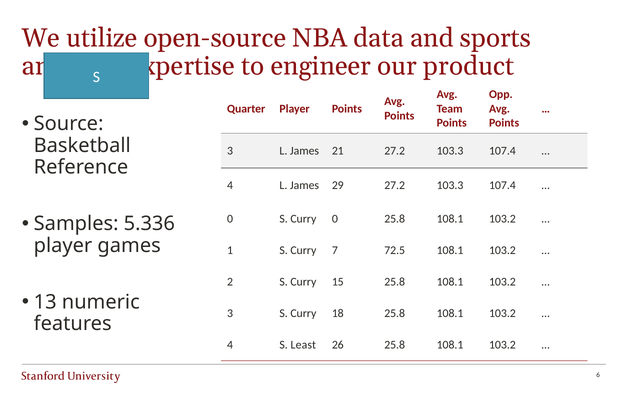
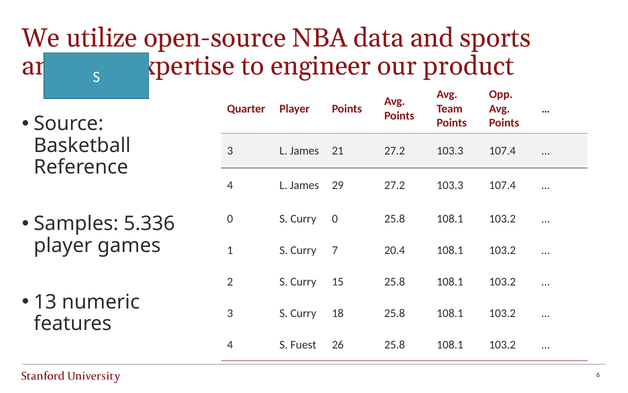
72.5: 72.5 -> 20.4
Least: Least -> Fuest
